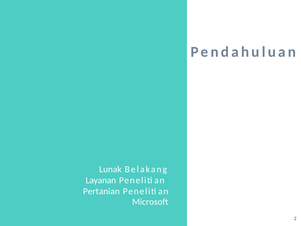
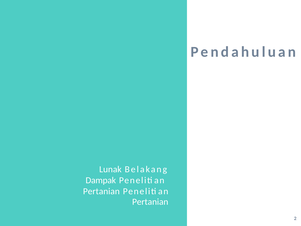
Layanan: Layanan -> Dampak
Microsoft at (150, 202): Microsoft -> Pertanian
